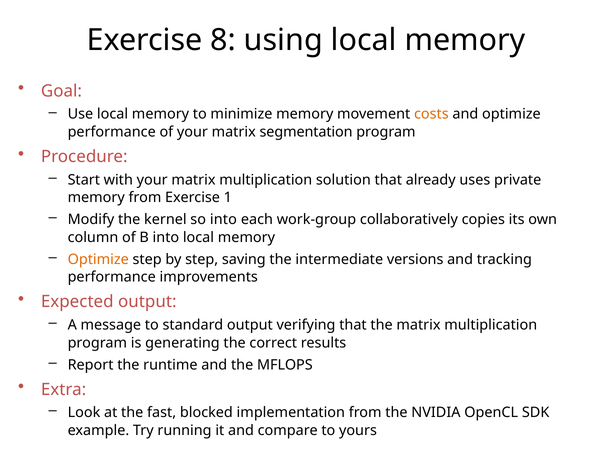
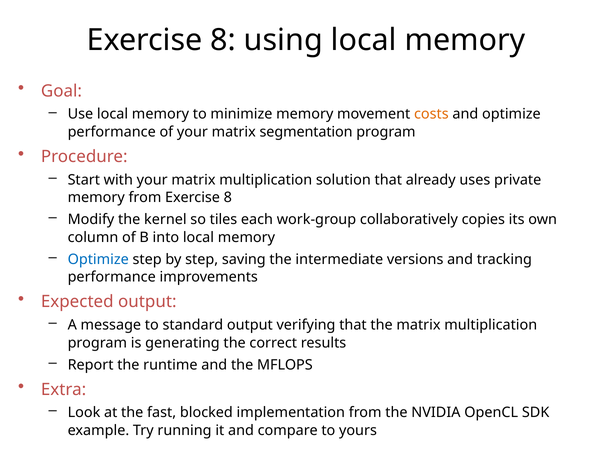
from Exercise 1: 1 -> 8
so into: into -> tiles
Optimize at (98, 259) colour: orange -> blue
